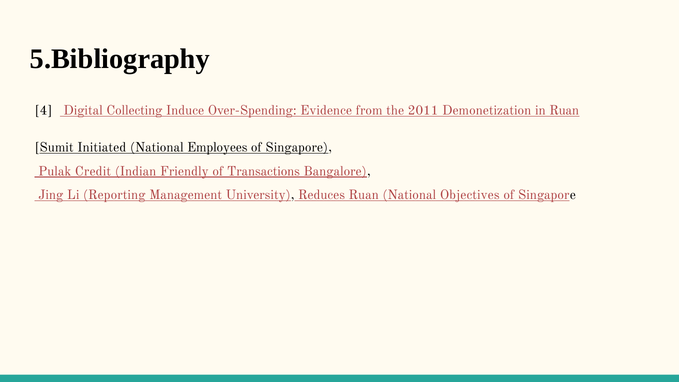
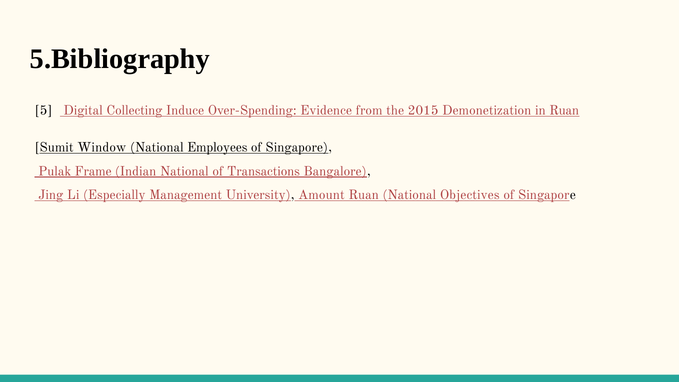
4: 4 -> 5
2011: 2011 -> 2015
Initiated: Initiated -> Window
Credit: Credit -> Frame
Indian Friendly: Friendly -> National
Reporting: Reporting -> Especially
Reduces: Reduces -> Amount
